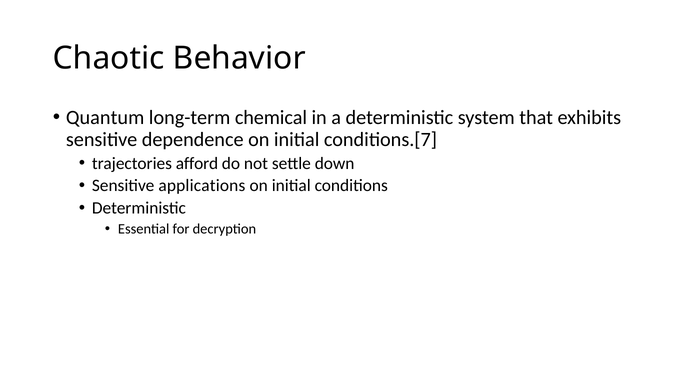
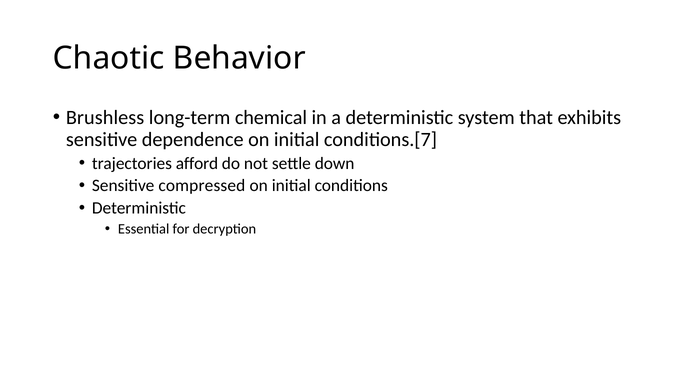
Quantum: Quantum -> Brushless
applications: applications -> compressed
